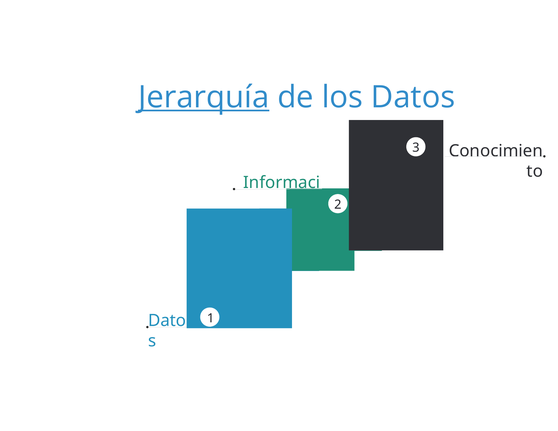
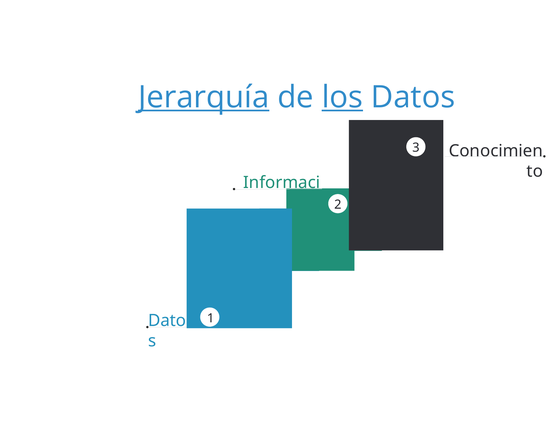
los underline: none -> present
